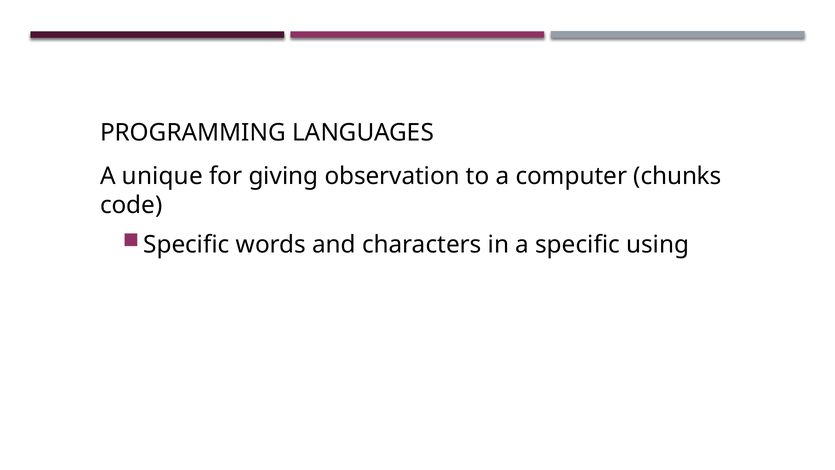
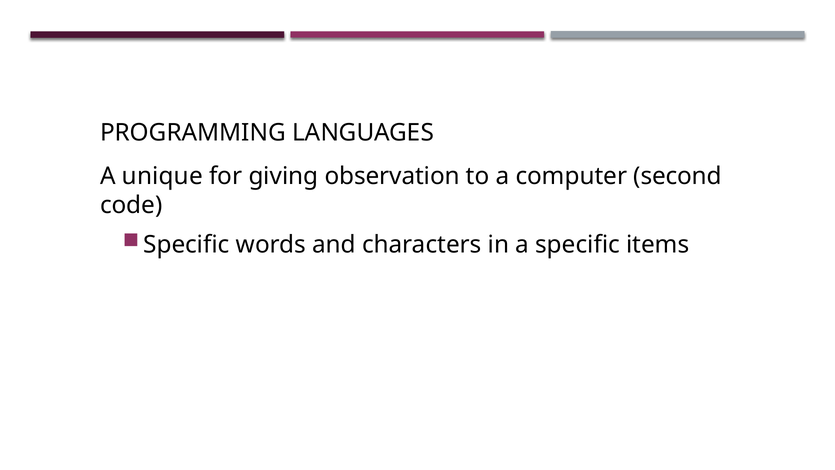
chunks: chunks -> second
using: using -> items
